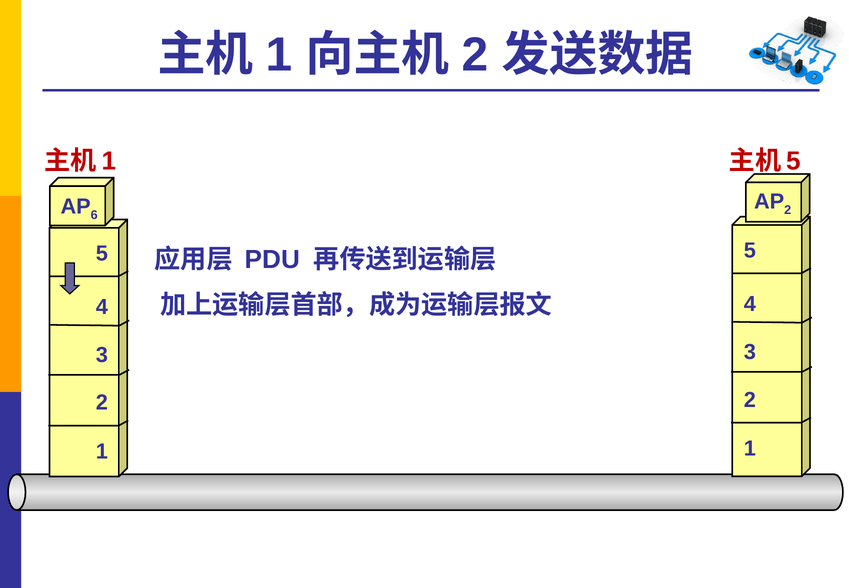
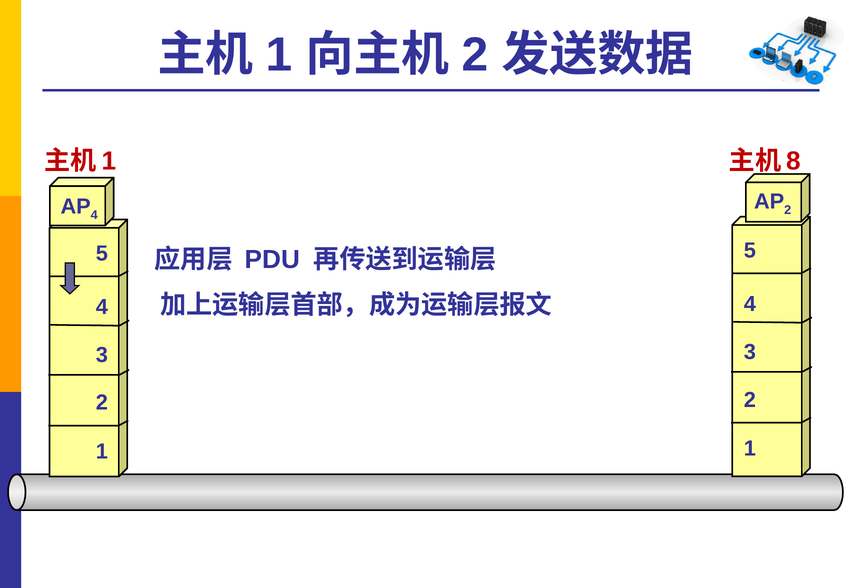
5 at (794, 161): 5 -> 8
6 at (94, 215): 6 -> 4
